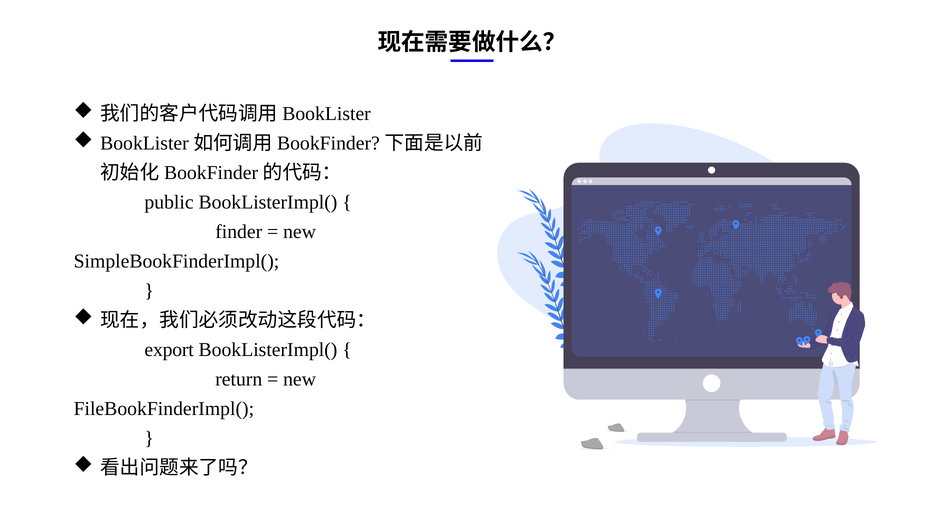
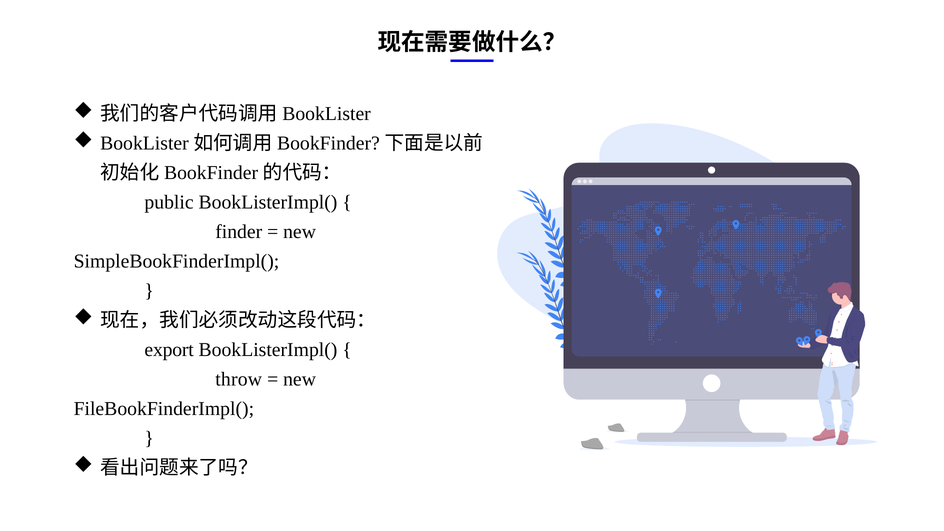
return: return -> throw
